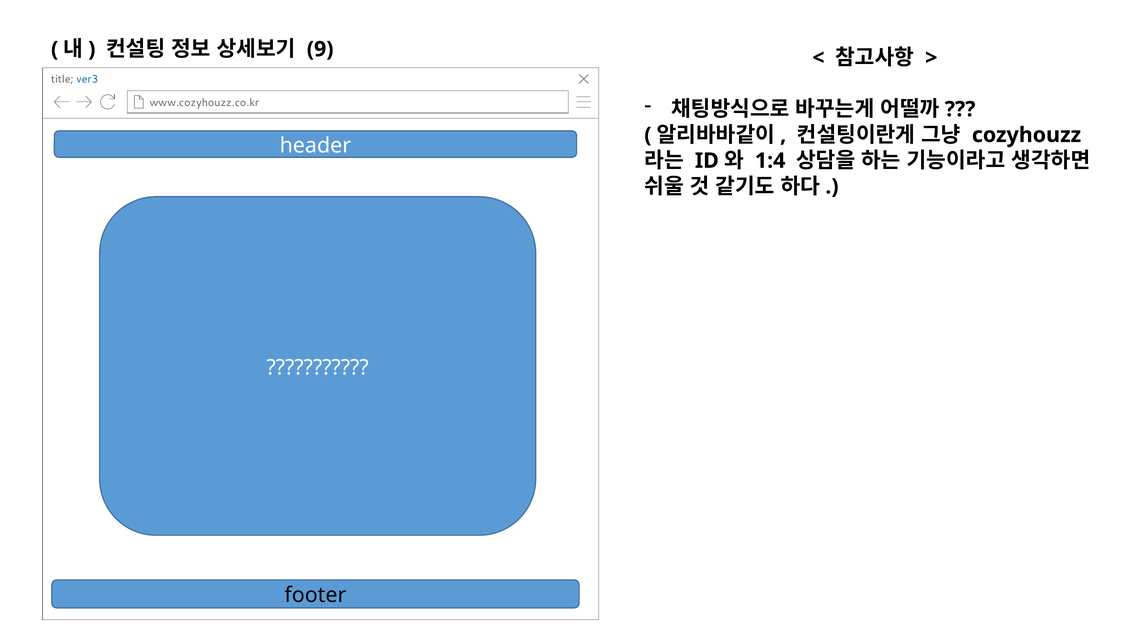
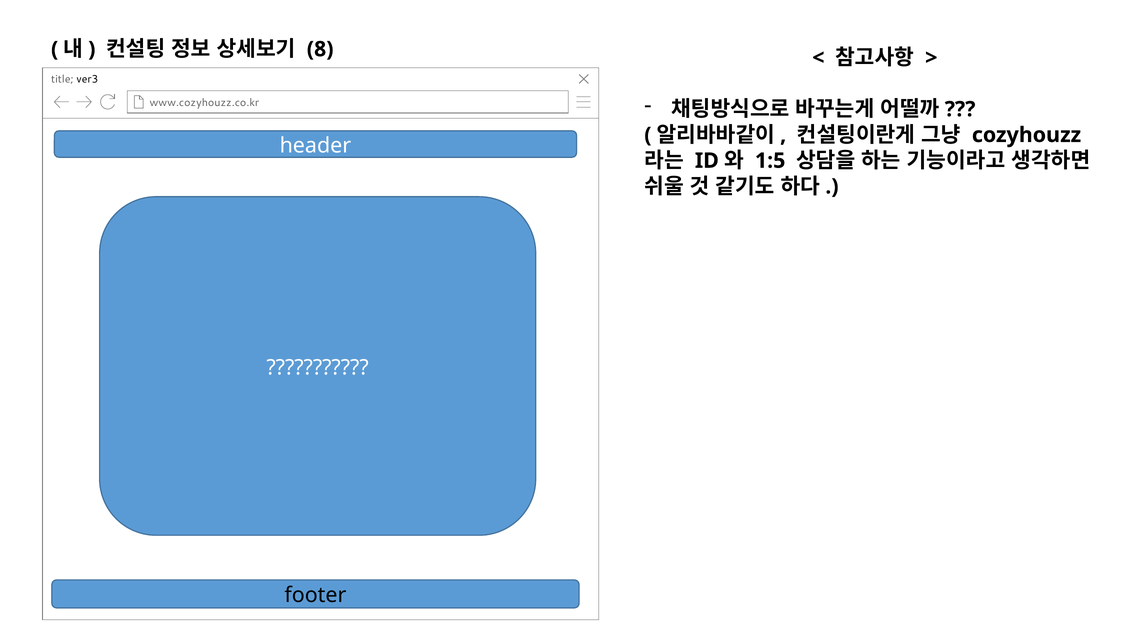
9: 9 -> 8
ver3 colour: blue -> black
1:4: 1:4 -> 1:5
